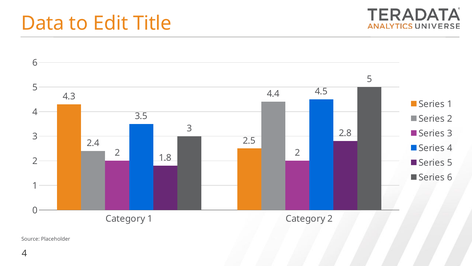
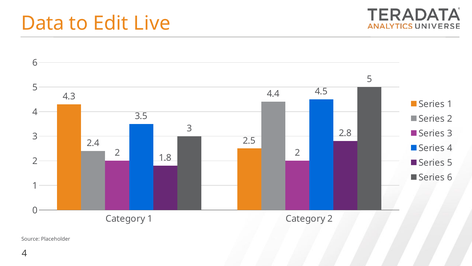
Title: Title -> Live
